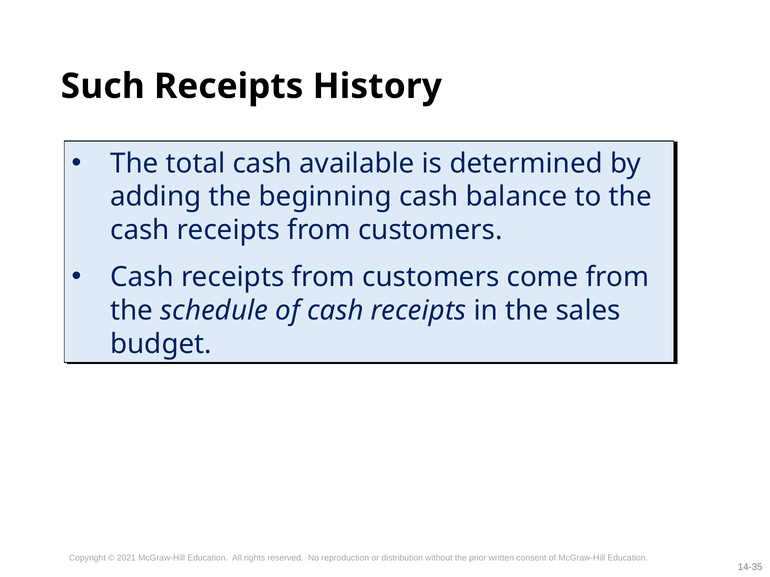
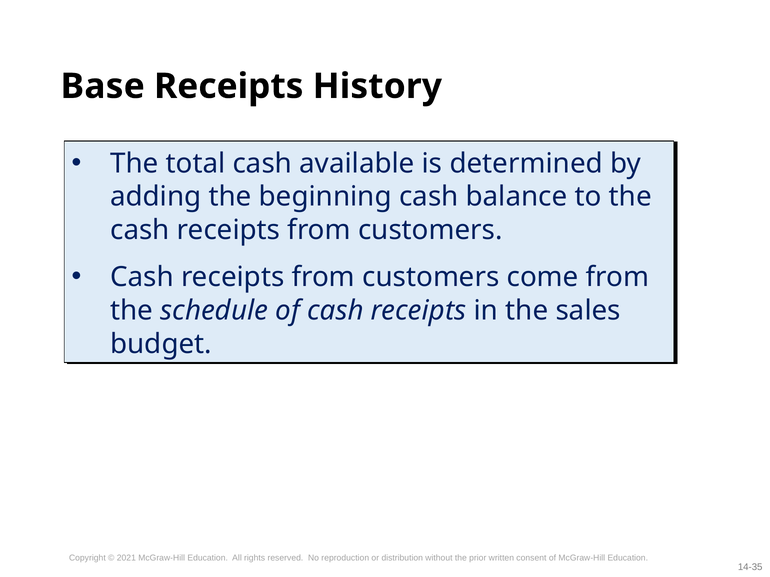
Such: Such -> Base
